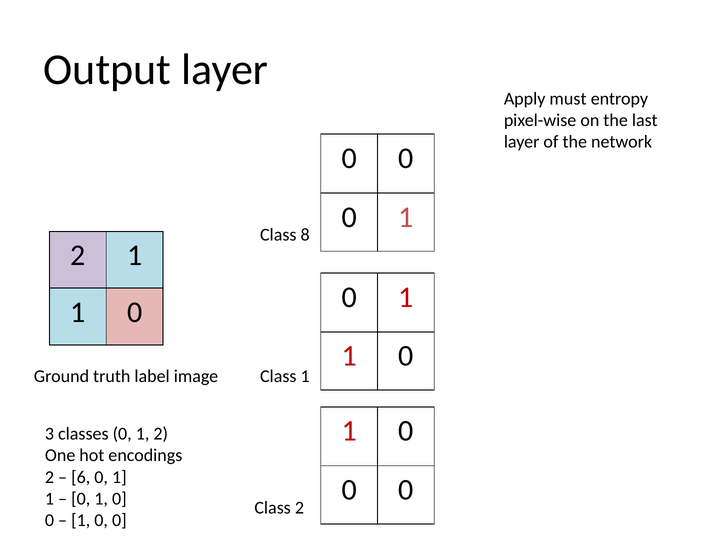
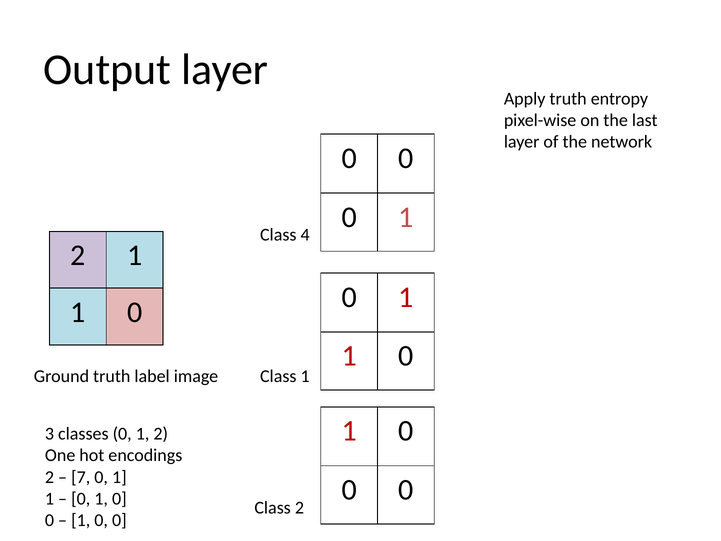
Apply must: must -> truth
8: 8 -> 4
6: 6 -> 7
